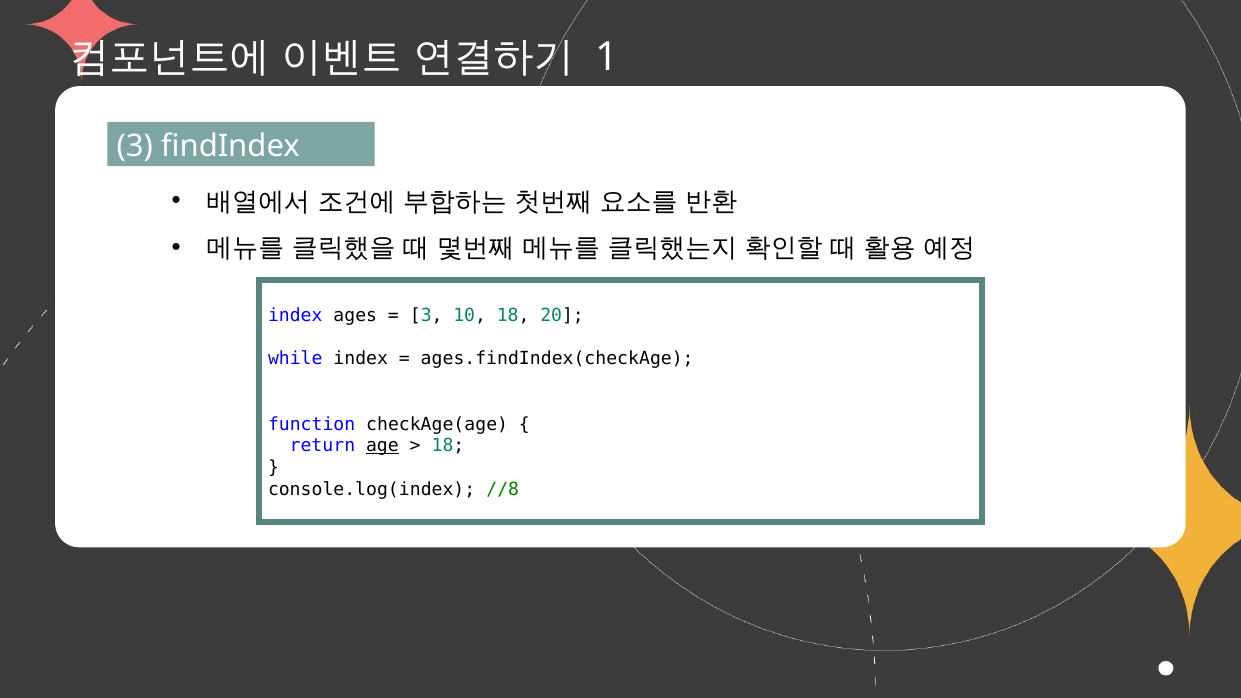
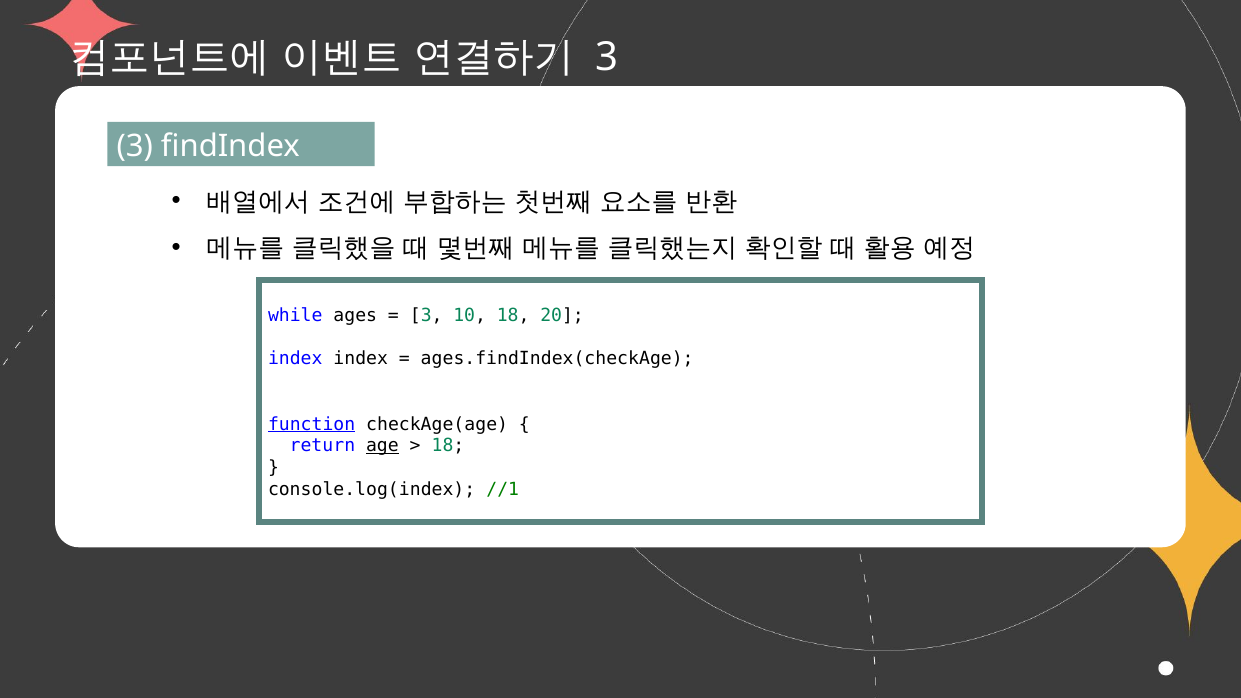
1 at (607, 57): 1 -> 3
index at (295, 315): index -> while
while at (295, 359): while -> index
function underline: none -> present
//8: //8 -> //1
